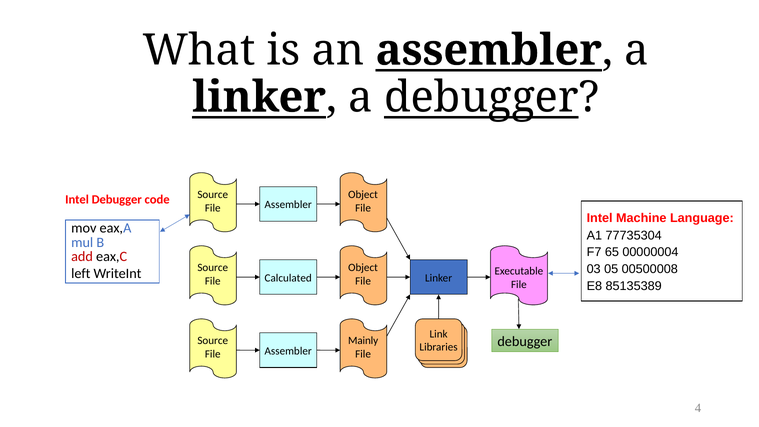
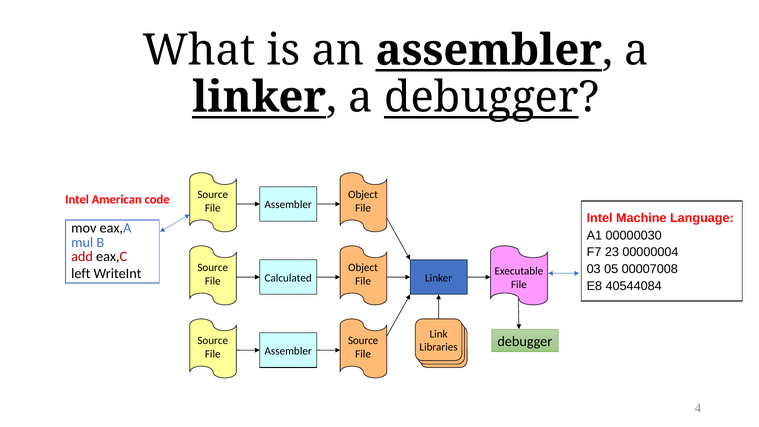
Intel Debugger: Debugger -> American
77735304: 77735304 -> 00000030
65: 65 -> 23
00500008: 00500008 -> 00007008
85135389: 85135389 -> 40544084
Mainly at (363, 341): Mainly -> Source
